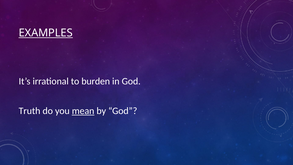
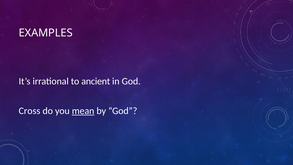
EXAMPLES underline: present -> none
burden: burden -> ancient
Truth: Truth -> Cross
